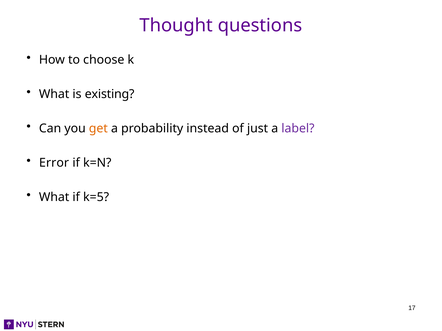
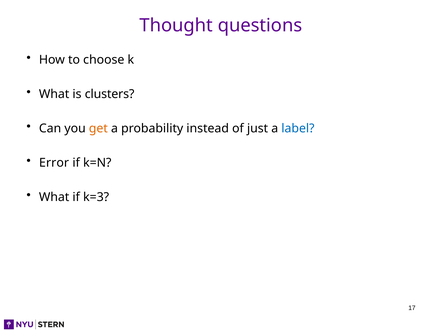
existing: existing -> clusters
label colour: purple -> blue
k=5: k=5 -> k=3
